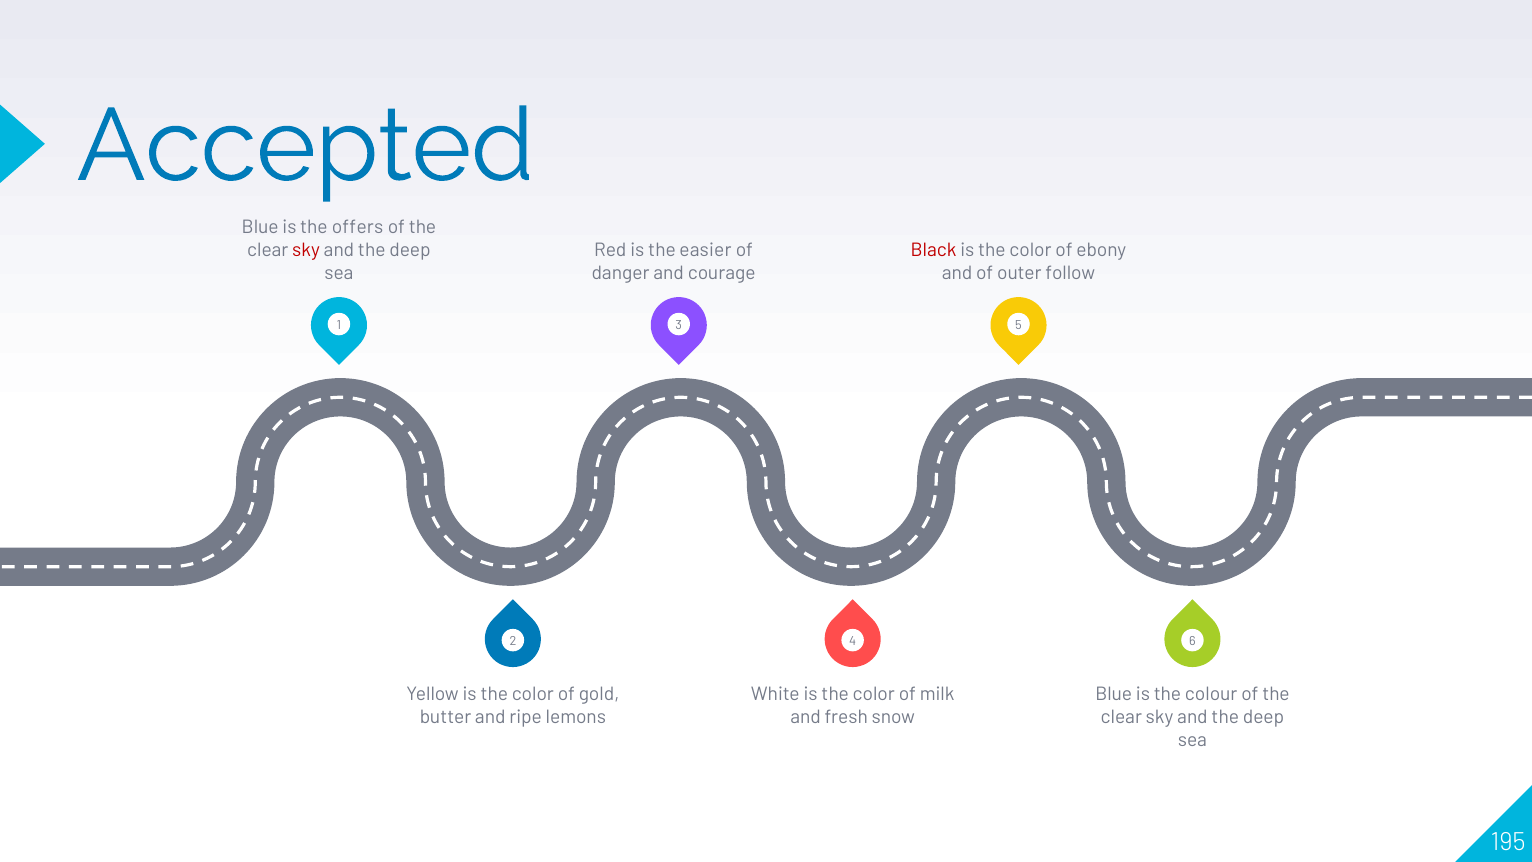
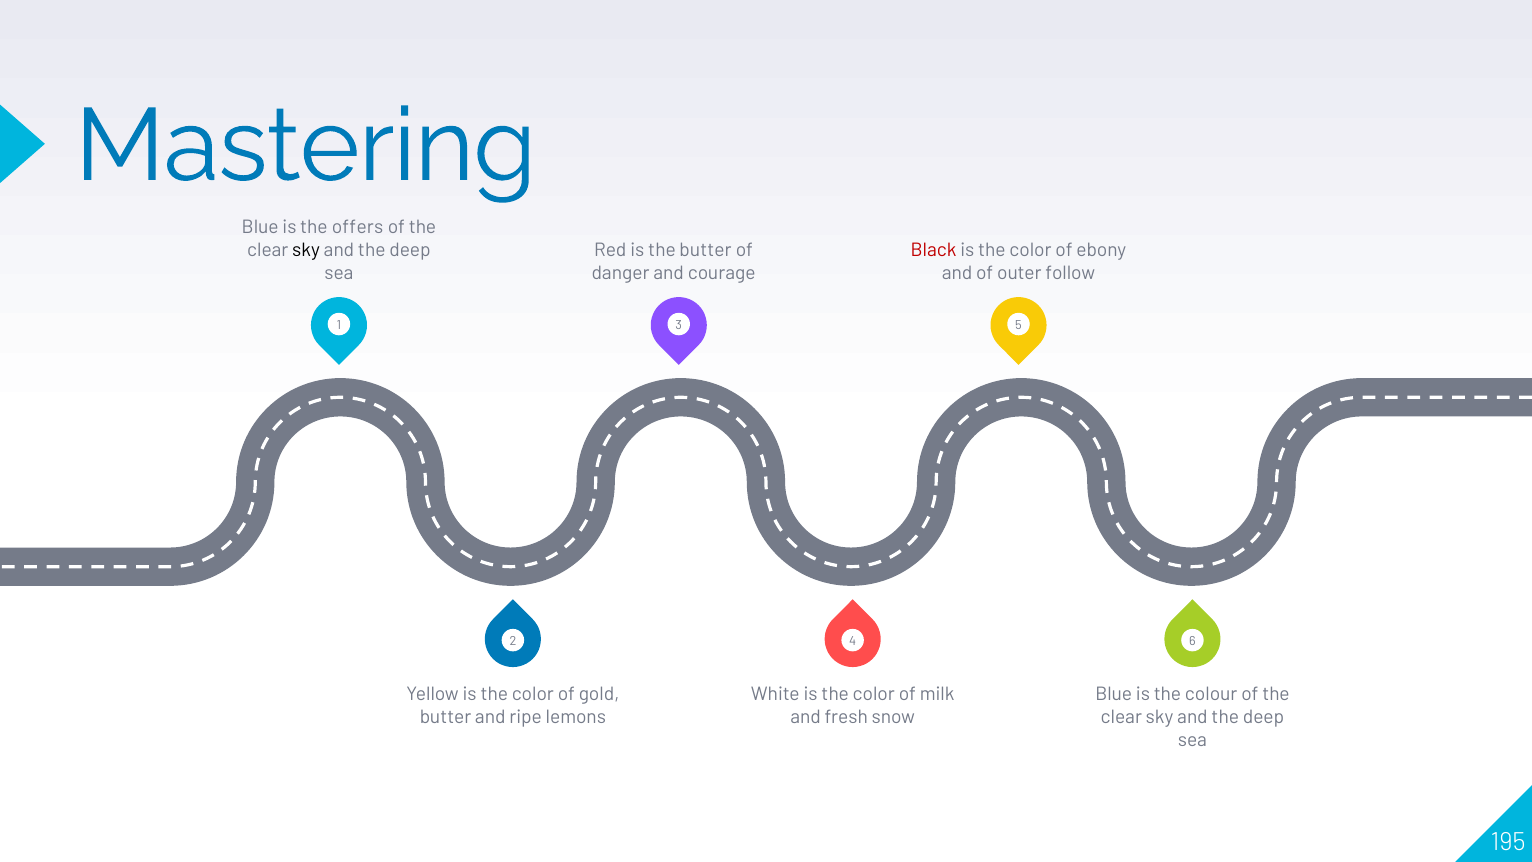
Accepted: Accepted -> Mastering
sky at (306, 250) colour: red -> black
the easier: easier -> butter
